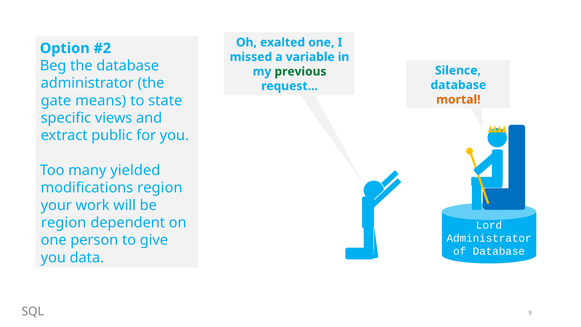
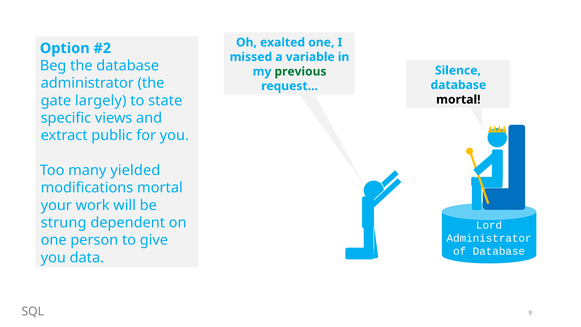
means: means -> largely
mortal at (458, 100) colour: orange -> black
modifications region: region -> mortal
region at (64, 223): region -> strung
